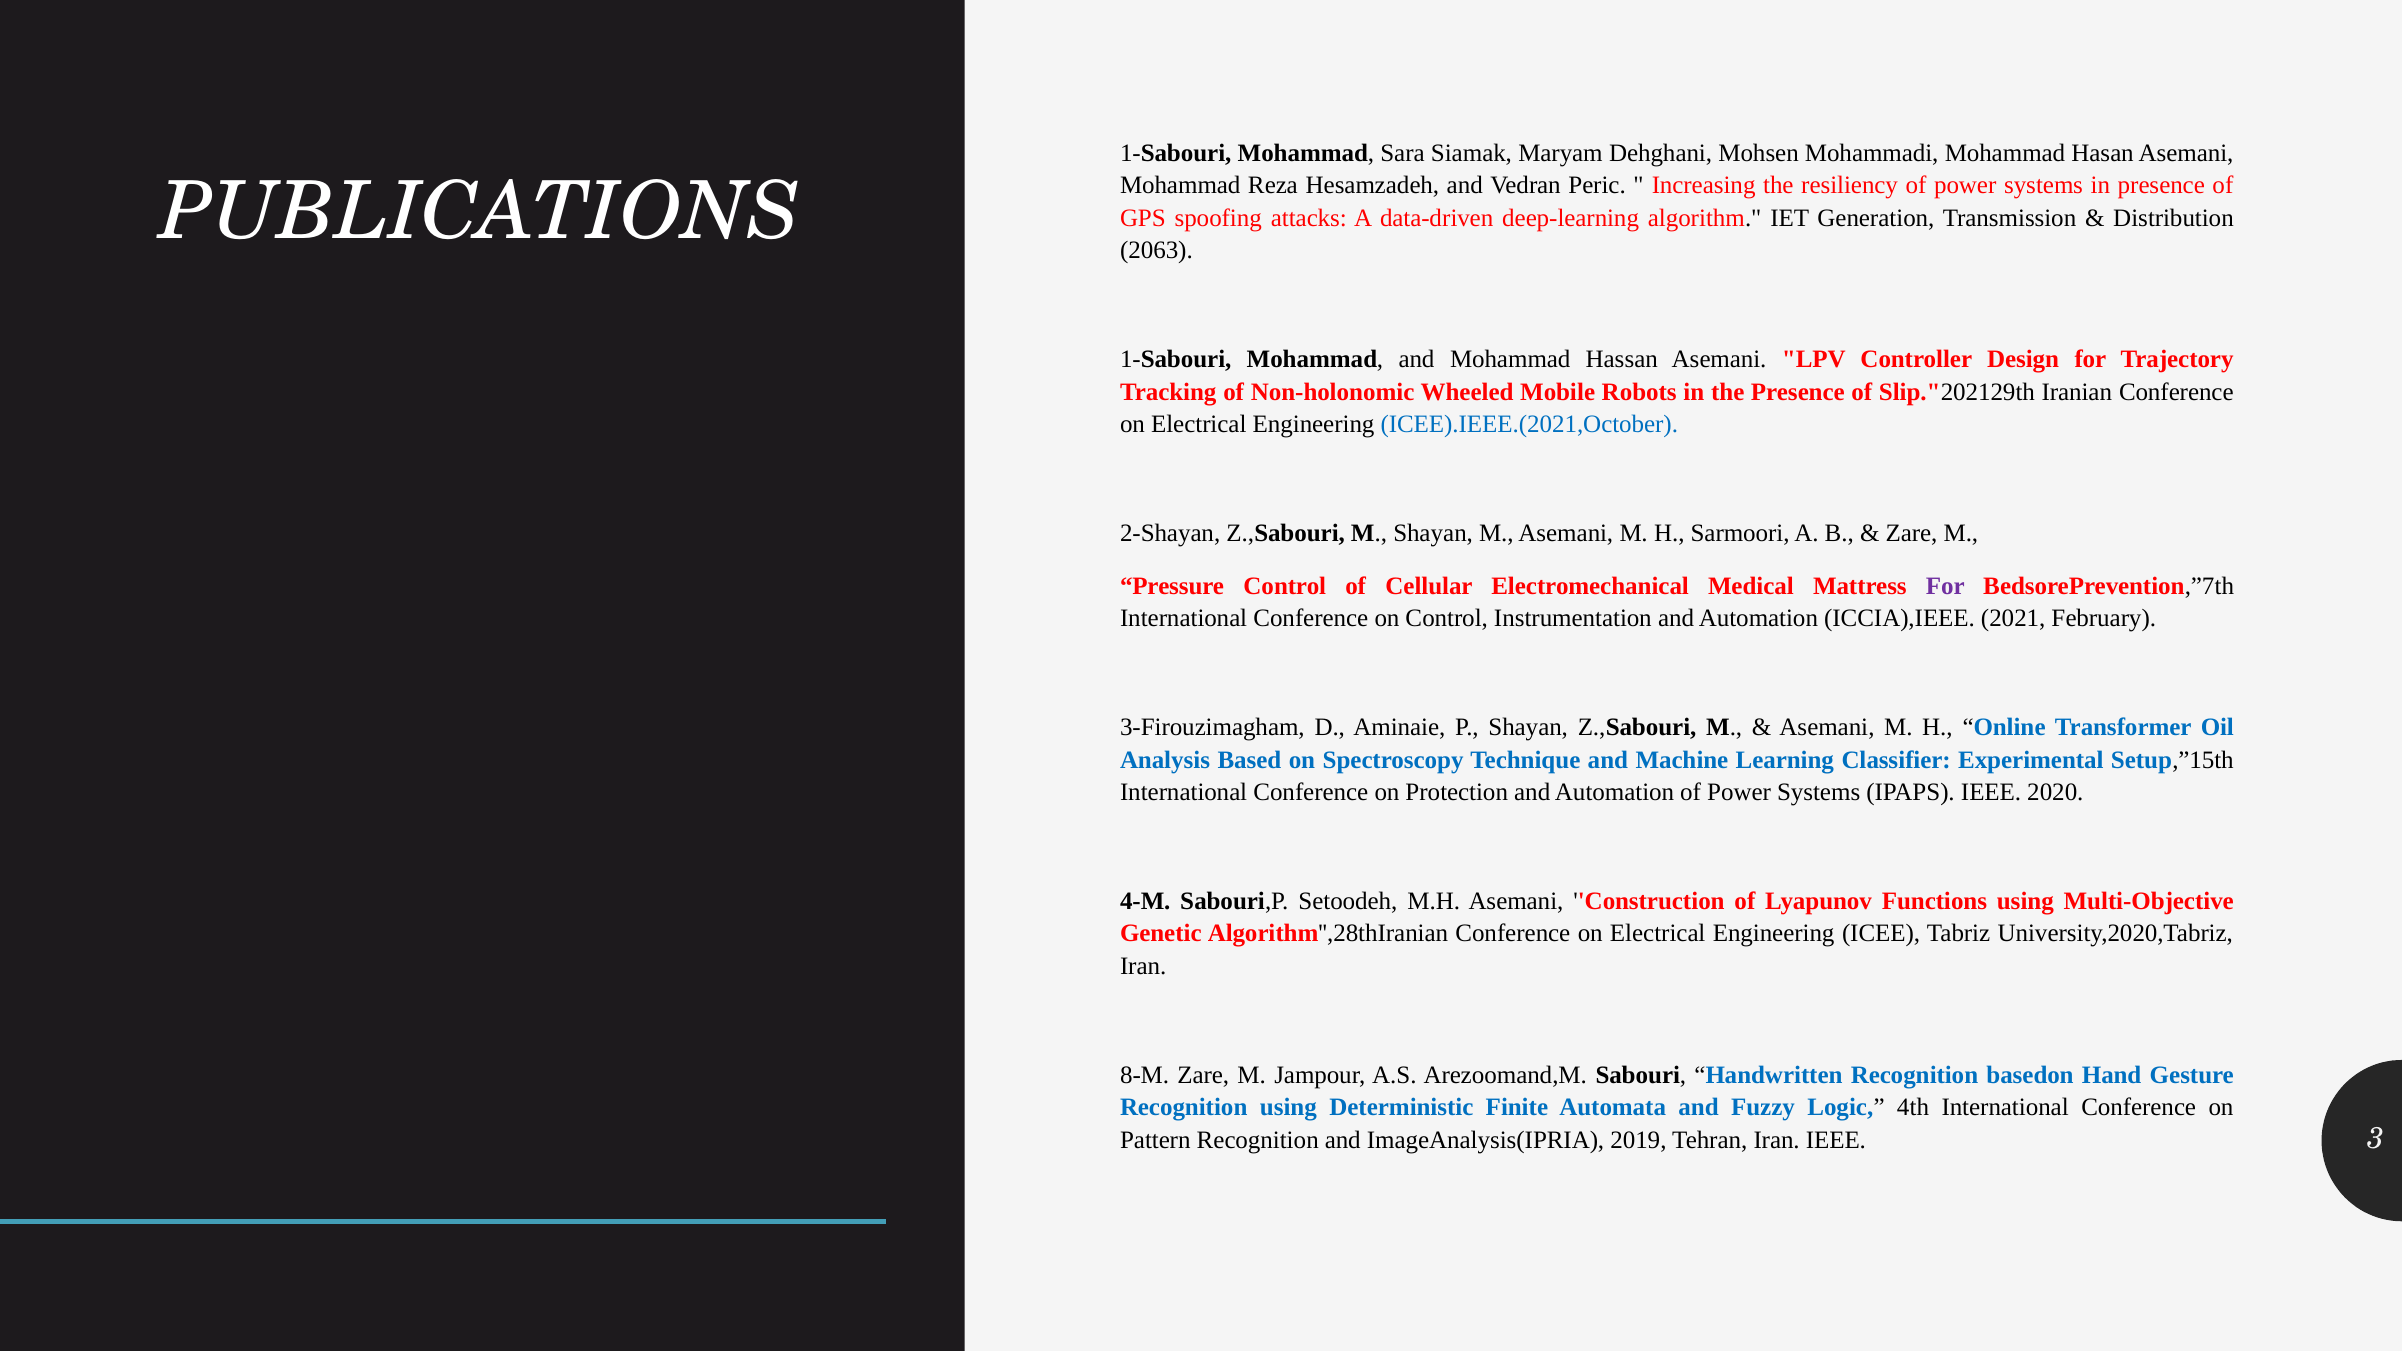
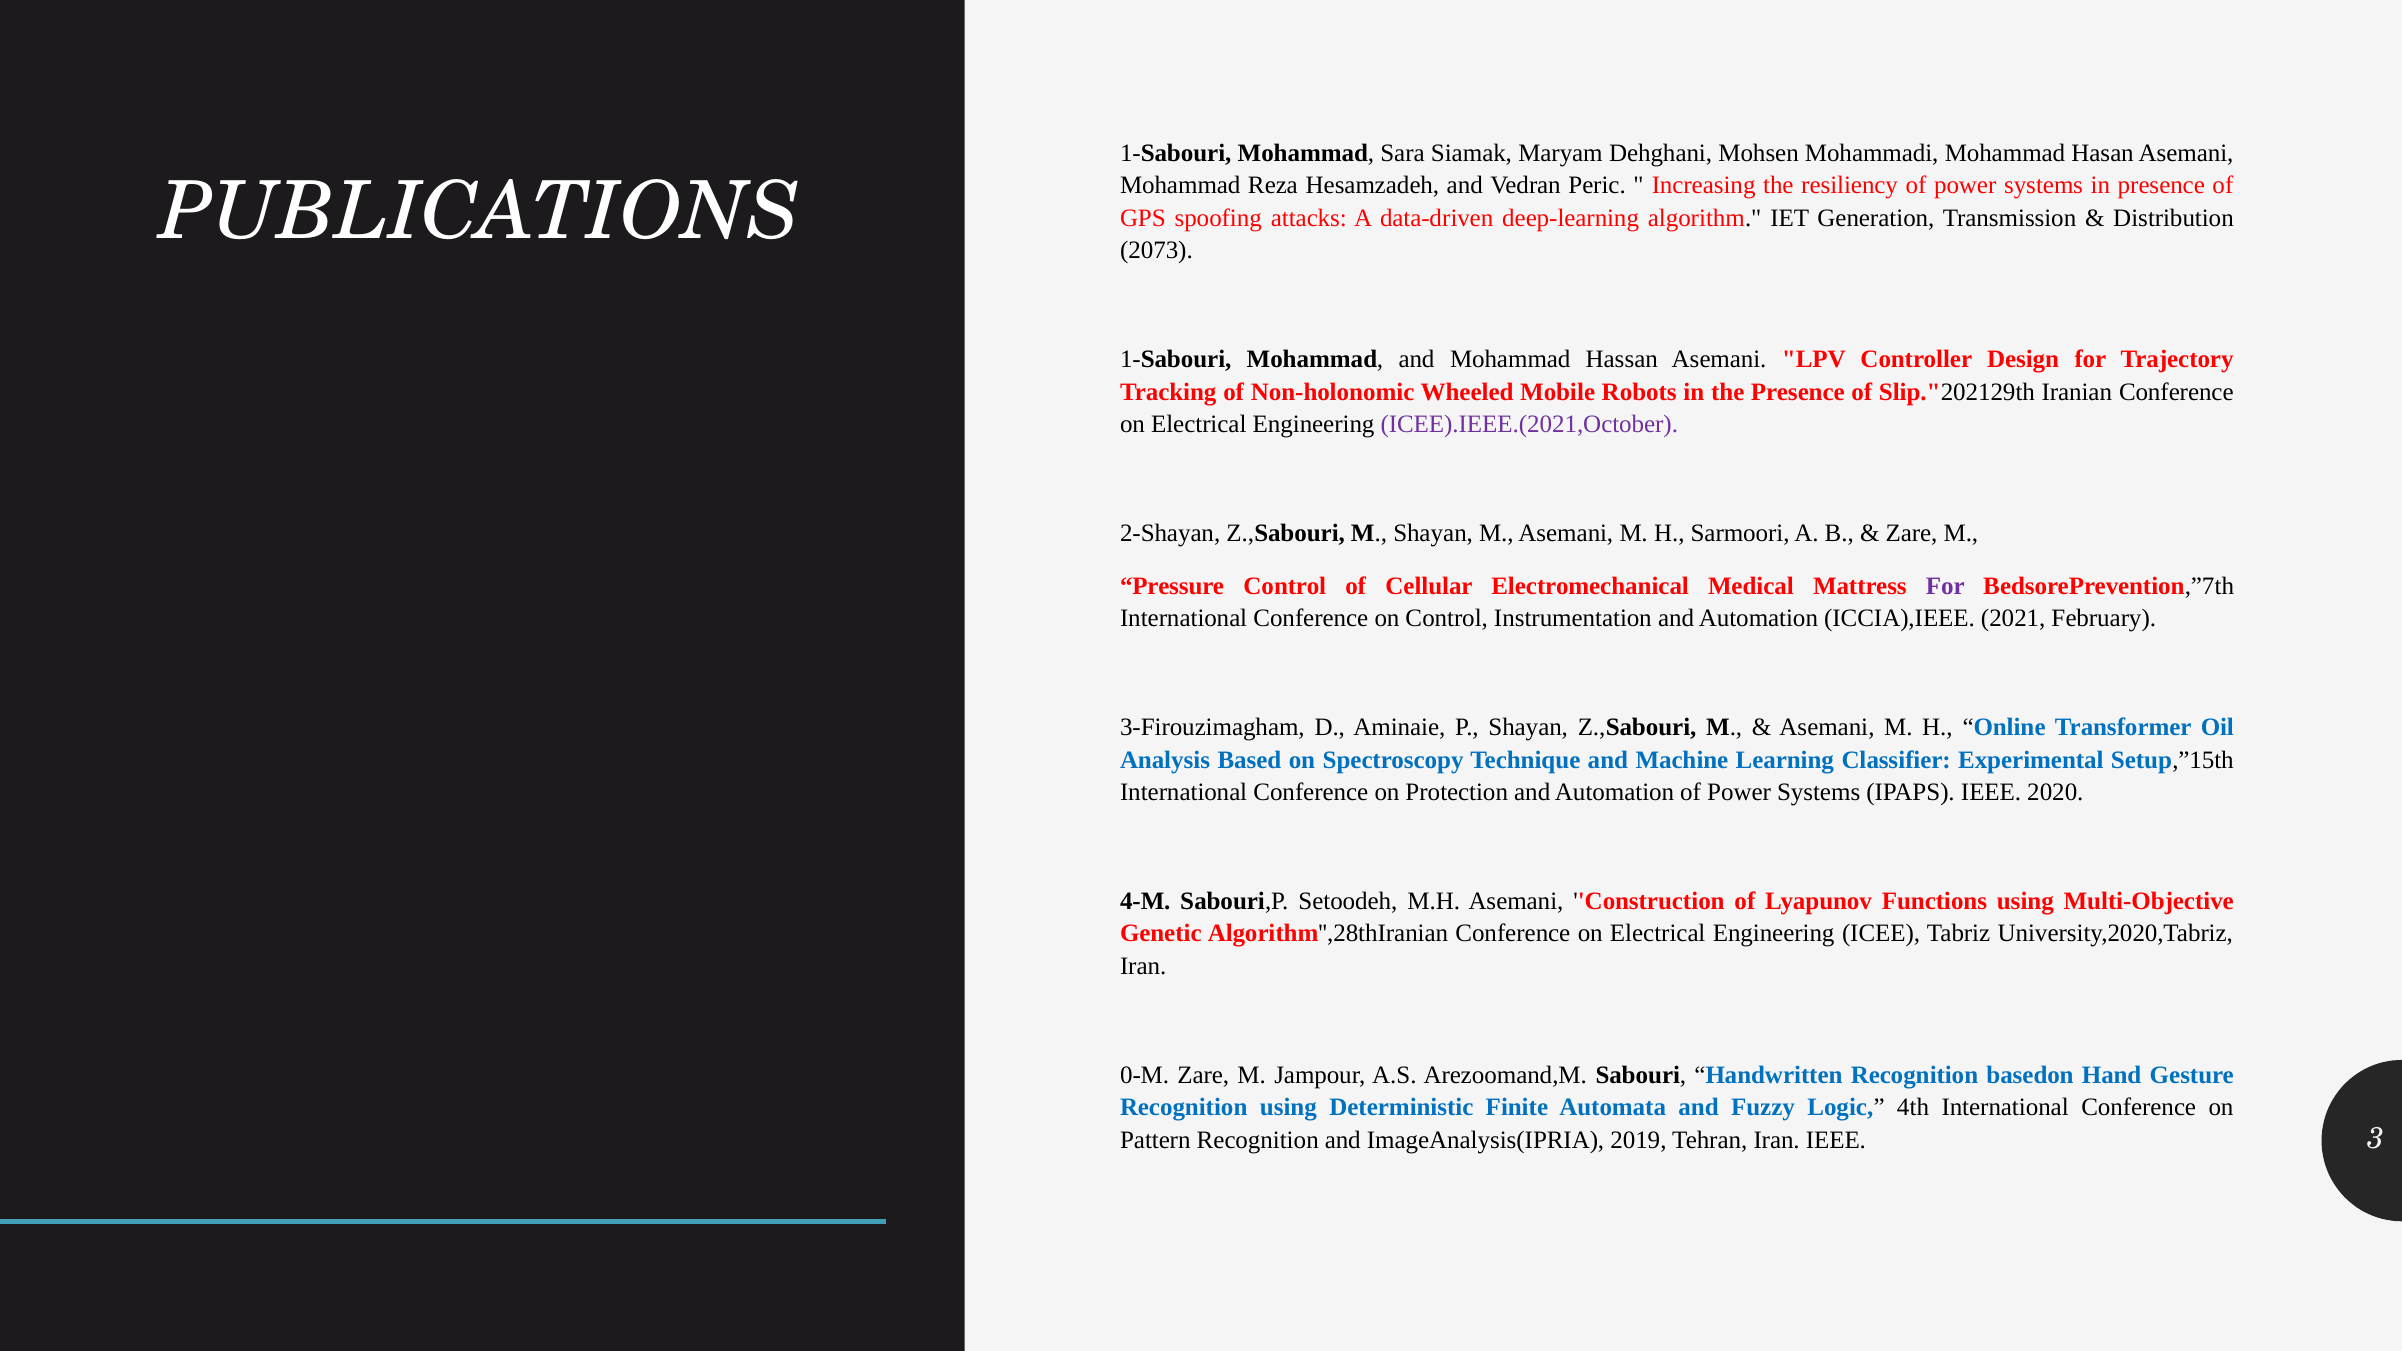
2063: 2063 -> 2073
ICEE).IEEE.(2021,October colour: blue -> purple
8-M: 8-M -> 0-M
